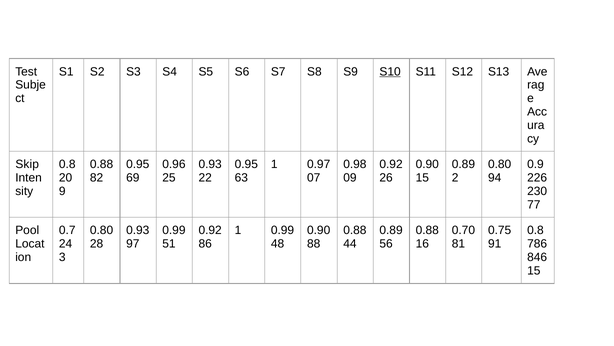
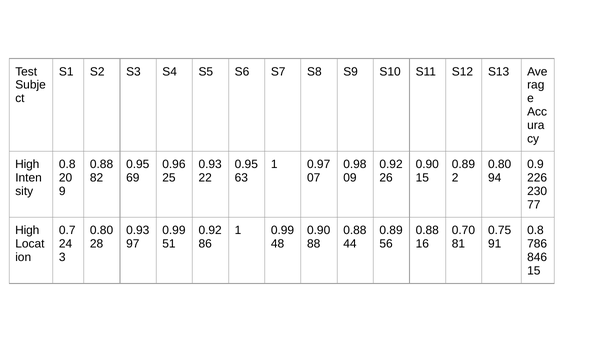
S10 underline: present -> none
Skip at (27, 164): Skip -> High
Pool at (27, 230): Pool -> High
